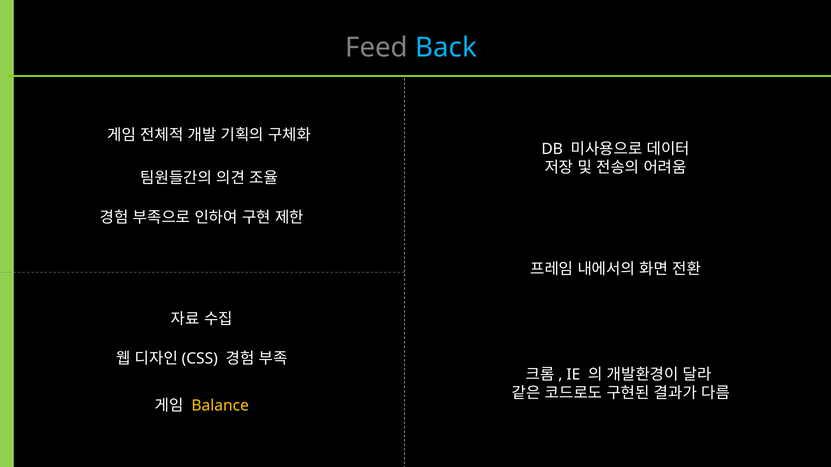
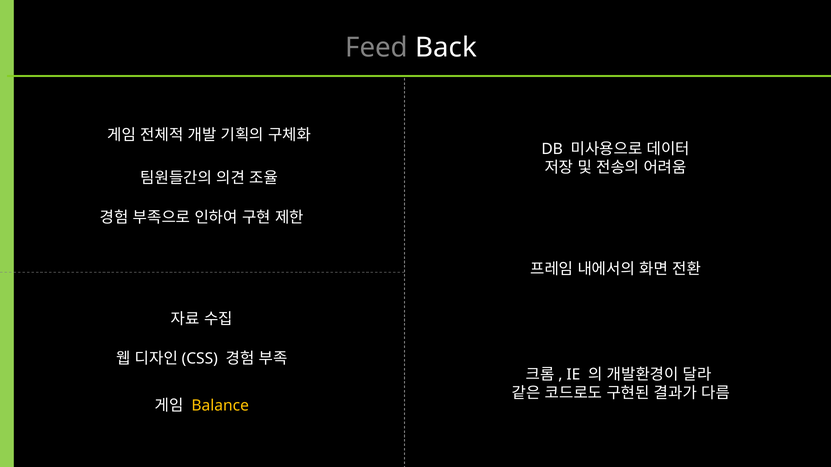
Back colour: light blue -> white
